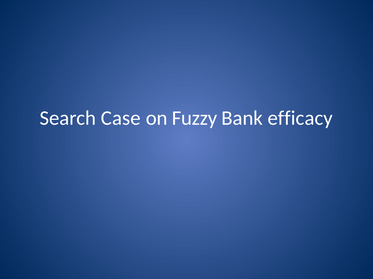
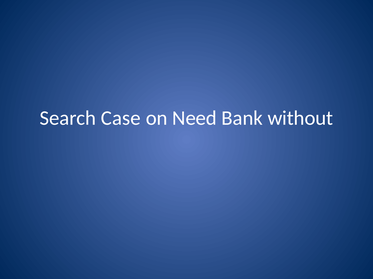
Fuzzy: Fuzzy -> Need
efficacy: efficacy -> without
